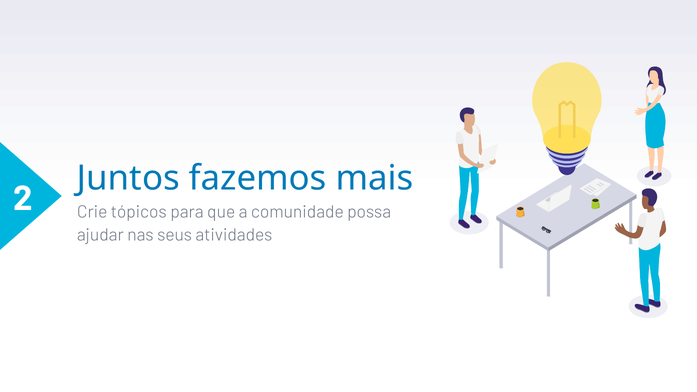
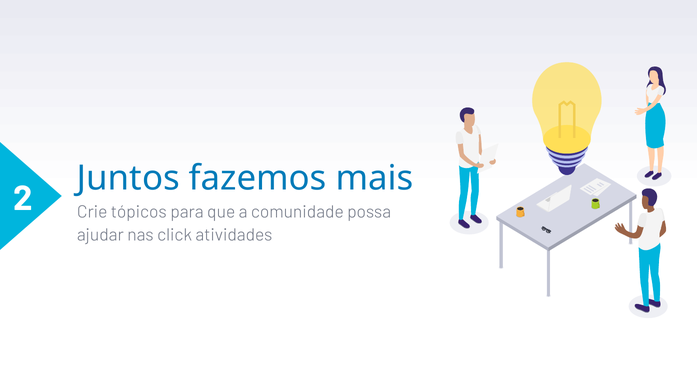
seus: seus -> click
